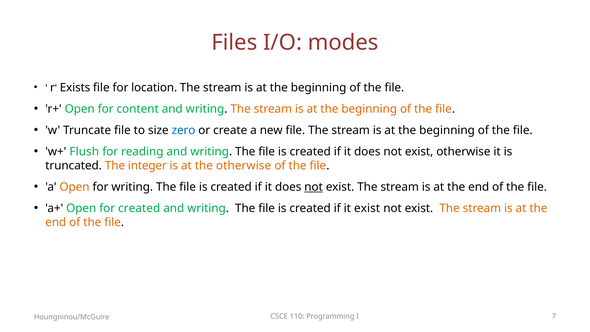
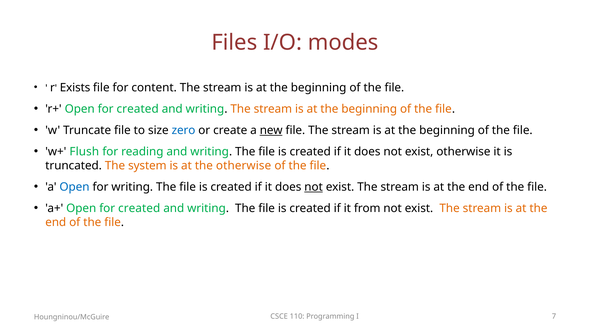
location: location -> content
r+ Open for content: content -> created
new underline: none -> present
integer: integer -> system
Open at (74, 187) colour: orange -> blue
it exist: exist -> from
